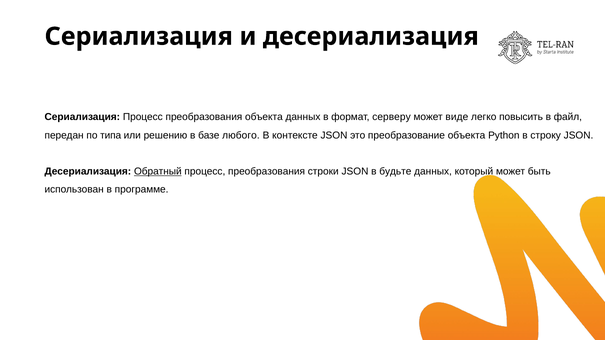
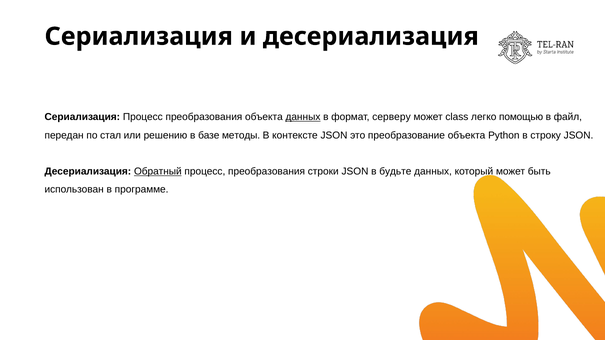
данных at (303, 117) underline: none -> present
виде: виде -> class
повысить: повысить -> помощью
типа: типа -> стал
любого: любого -> методы
